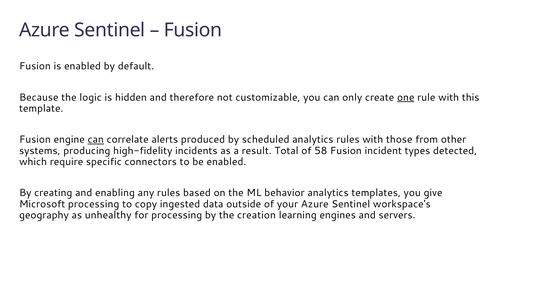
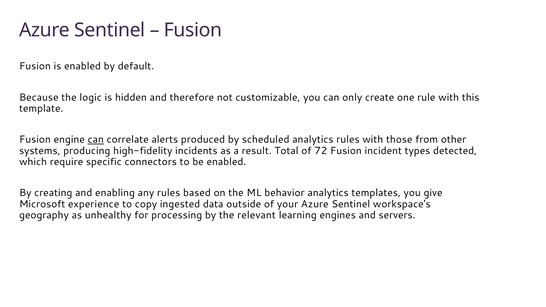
one underline: present -> none
58: 58 -> 72
Microsoft processing: processing -> experience
creation: creation -> relevant
